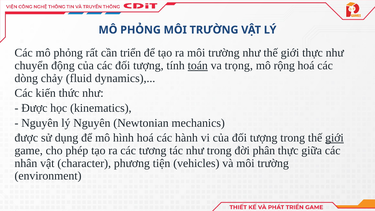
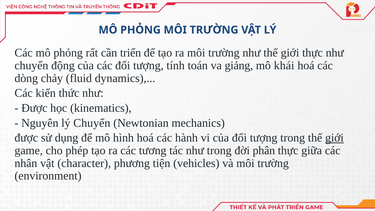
toán underline: present -> none
trọng: trọng -> giảng
rộng: rộng -> khái
lý Nguyên: Nguyên -> Chuyển
